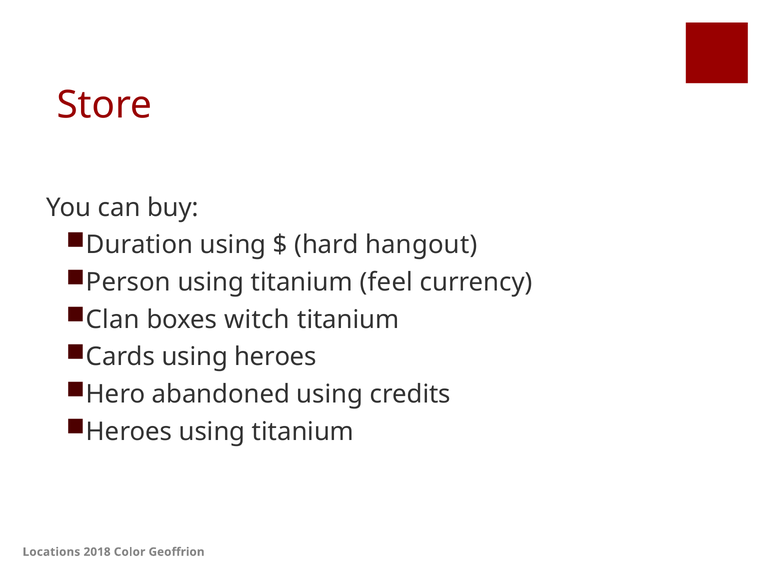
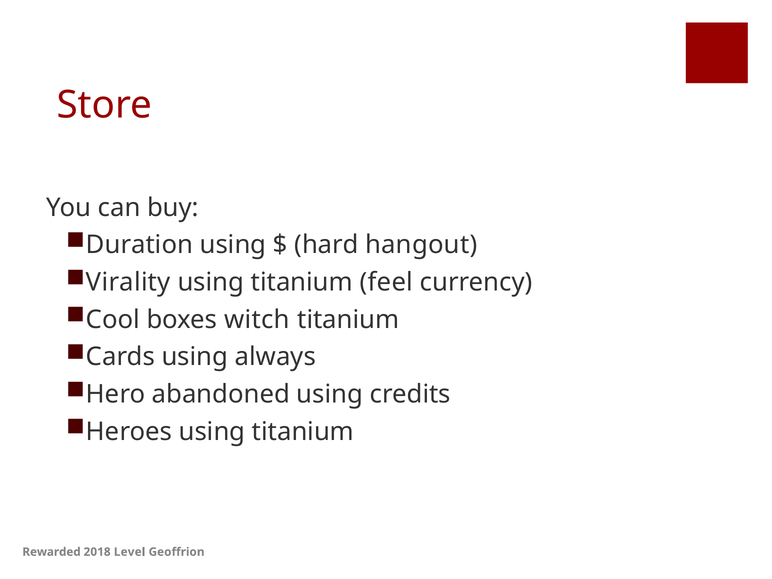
Person: Person -> Virality
Clan: Clan -> Cool
using heroes: heroes -> always
Locations: Locations -> Rewarded
Color: Color -> Level
